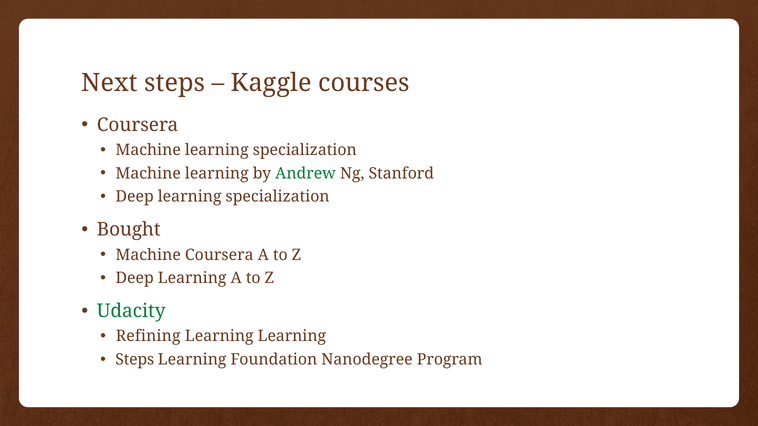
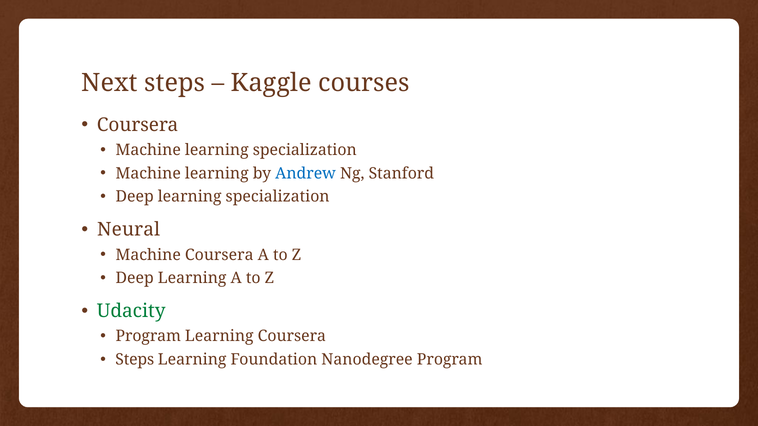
Andrew colour: green -> blue
Bought: Bought -> Neural
Refining at (148, 337): Refining -> Program
Learning Learning: Learning -> Coursera
